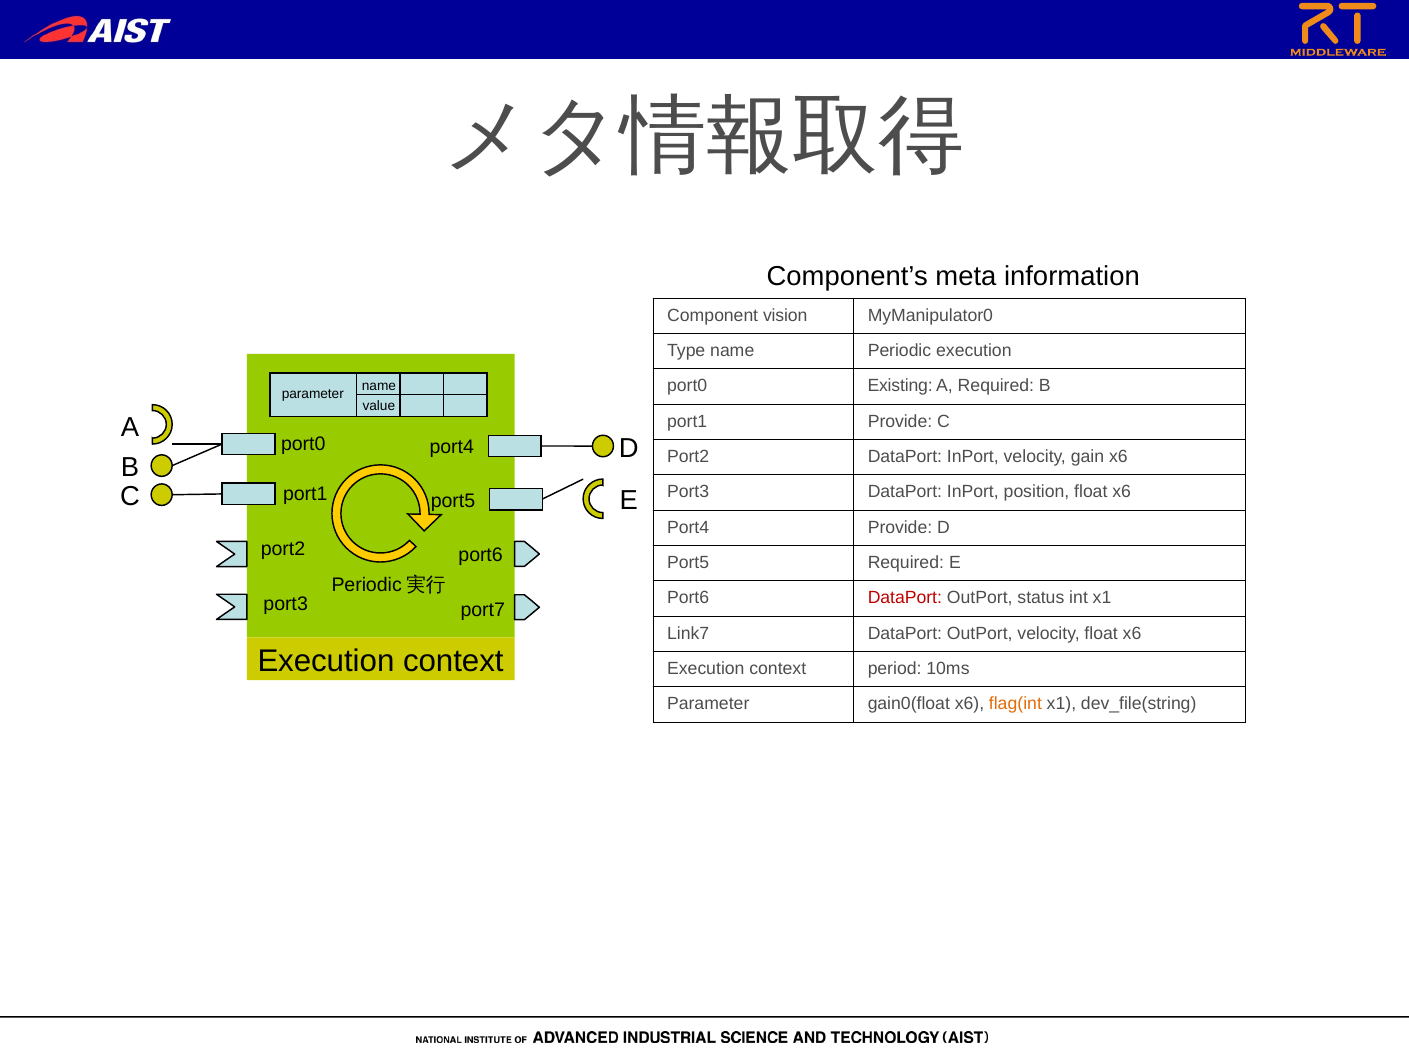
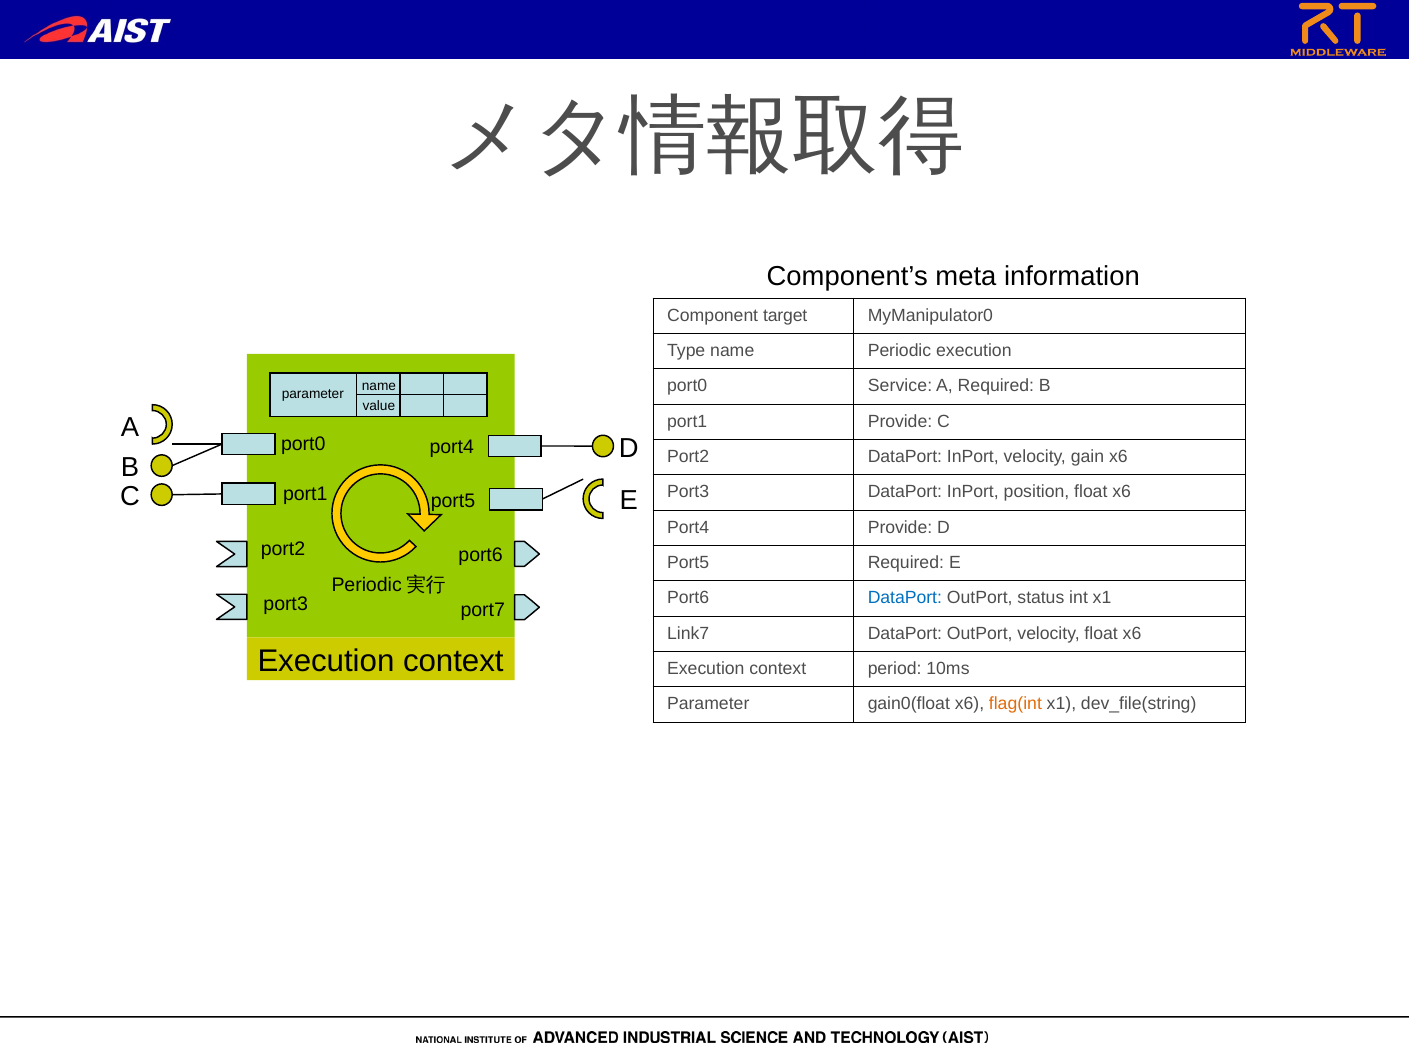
vision: vision -> target
Existing: Existing -> Service
DataPort at (905, 598) colour: red -> blue
